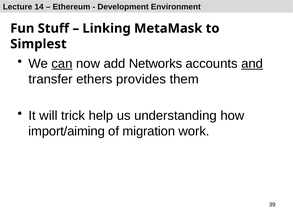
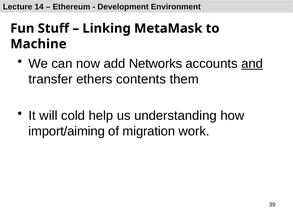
Simplest: Simplest -> Machine
can underline: present -> none
provides: provides -> contents
trick: trick -> cold
